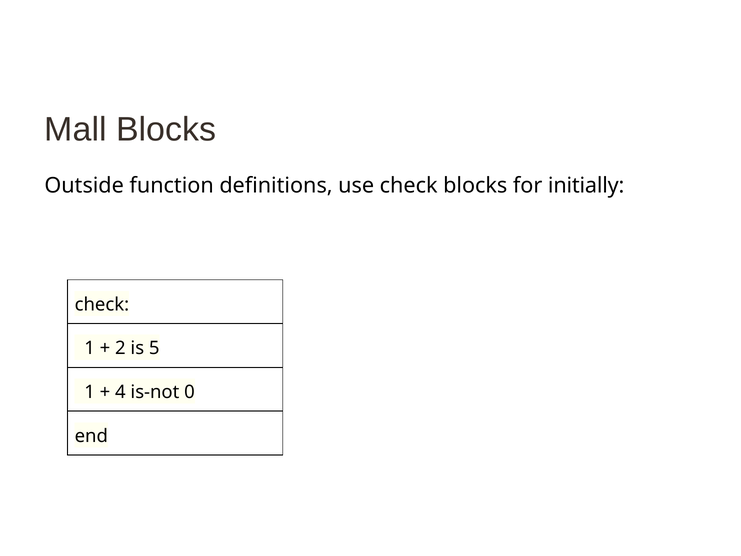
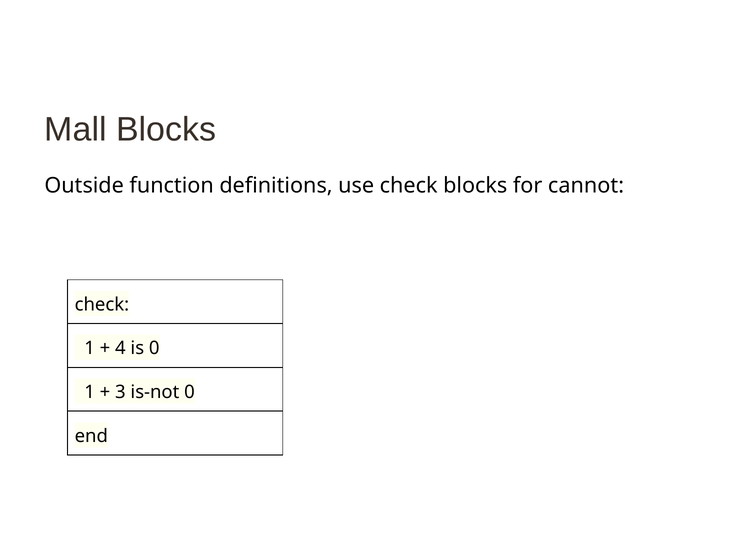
initially: initially -> cannot
2: 2 -> 4
is 5: 5 -> 0
4: 4 -> 3
